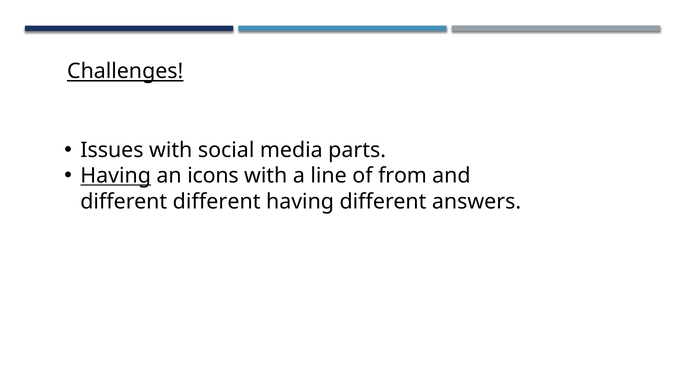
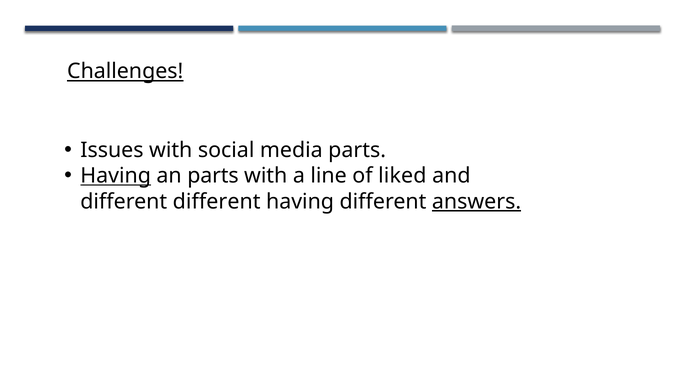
an icons: icons -> parts
from: from -> liked
answers underline: none -> present
